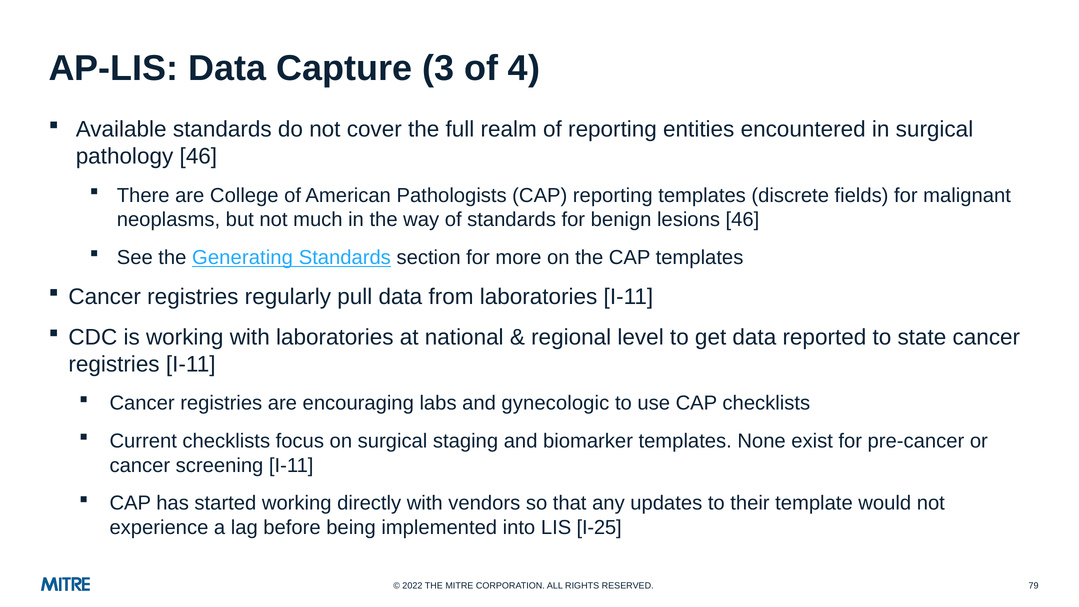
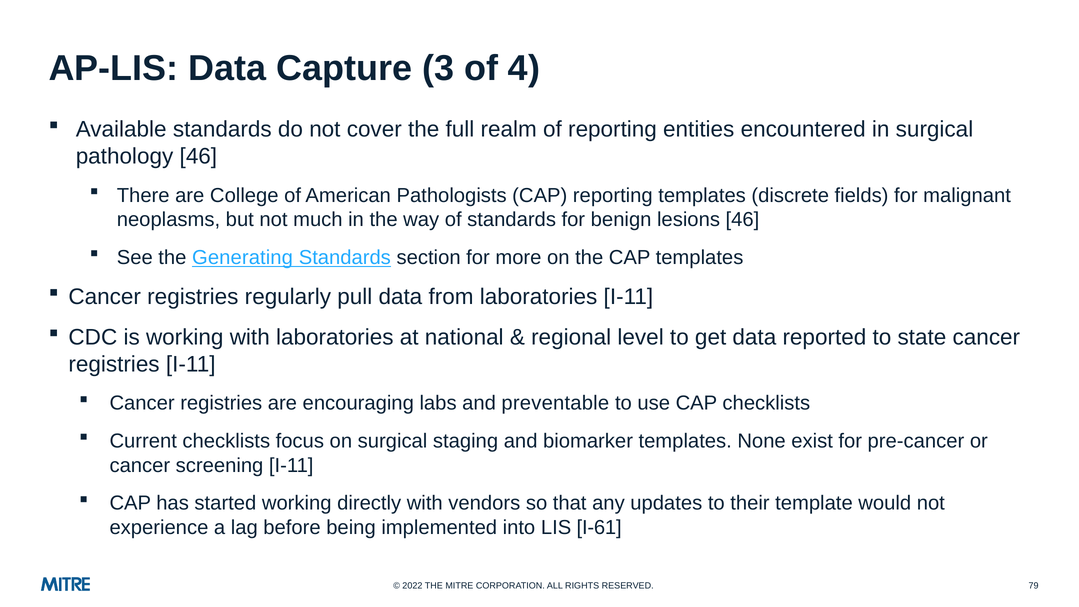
gynecologic: gynecologic -> preventable
I-25: I-25 -> I-61
